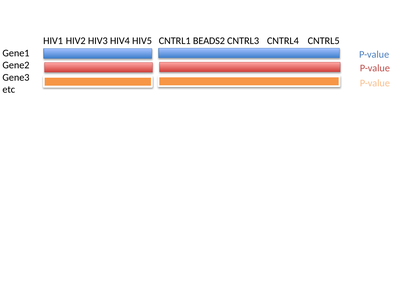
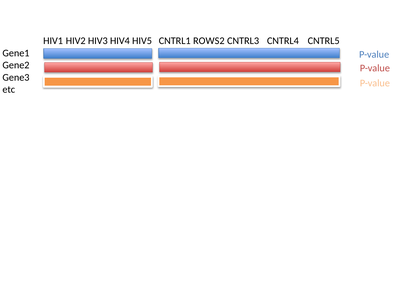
BEADS2: BEADS2 -> ROWS2
